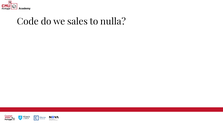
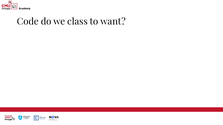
sales: sales -> class
nulla: nulla -> want
